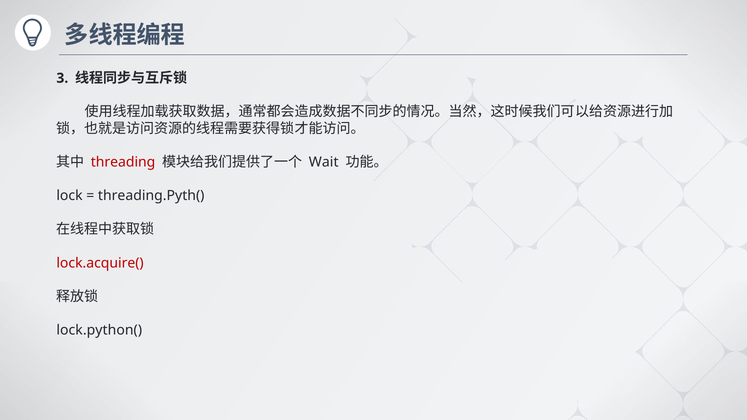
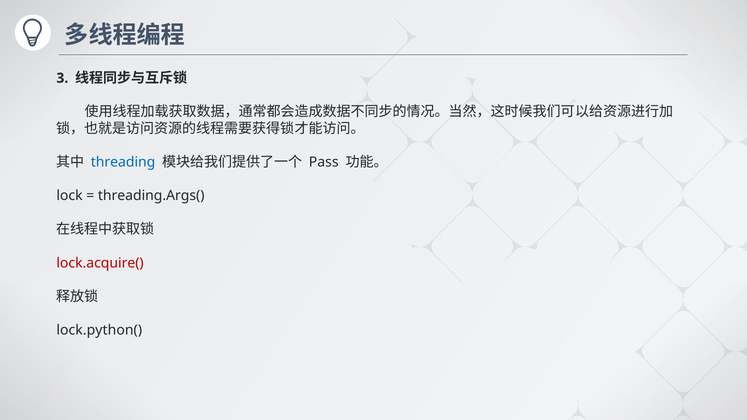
threading colour: red -> blue
Wait: Wait -> Pass
threading.Pyth(: threading.Pyth( -> threading.Args(
